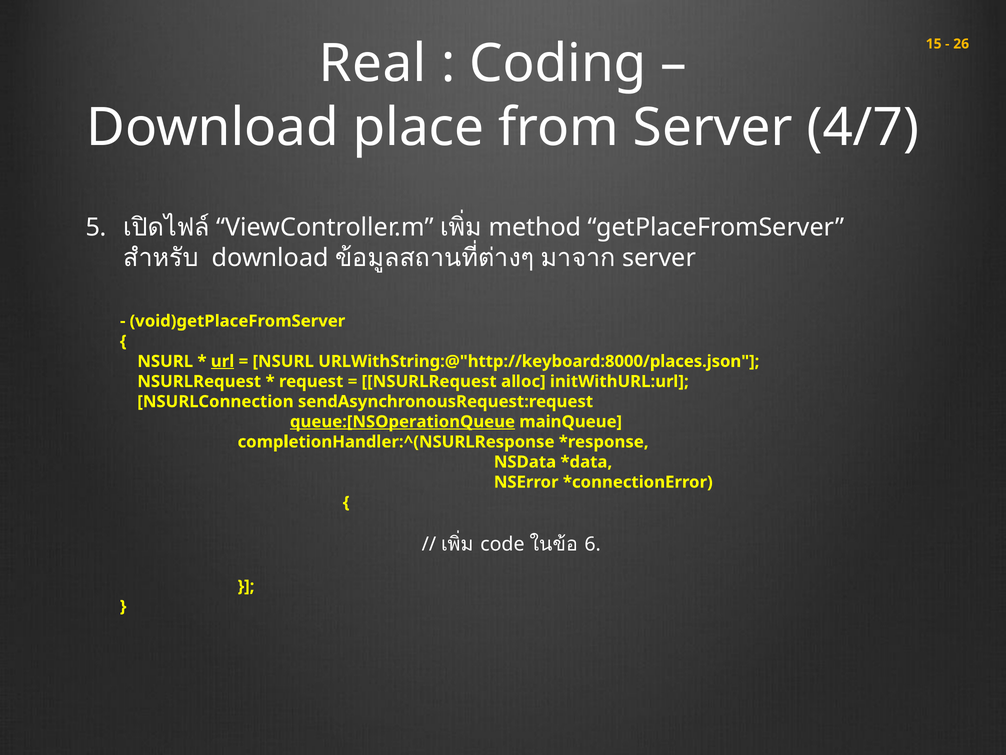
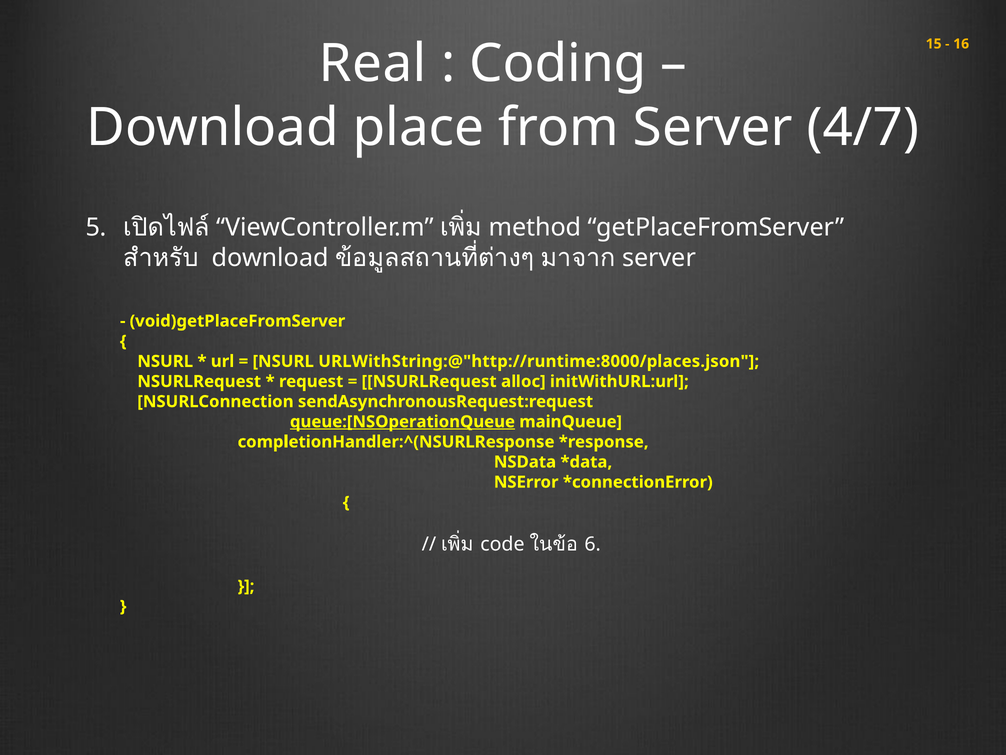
26: 26 -> 16
url underline: present -> none
URLWithString:@"http://keyboard:8000/places.json: URLWithString:@"http://keyboard:8000/places.json -> URLWithString:@"http://runtime:8000/places.json
